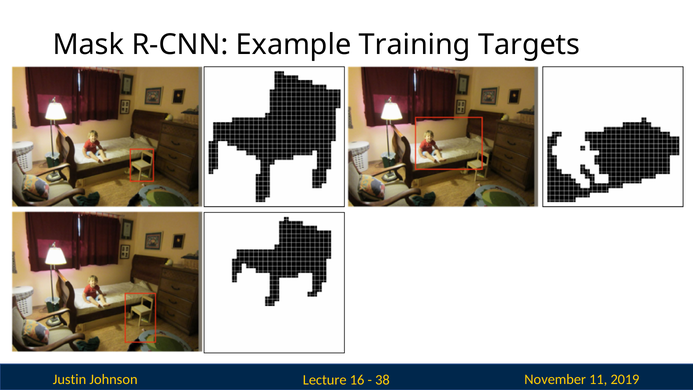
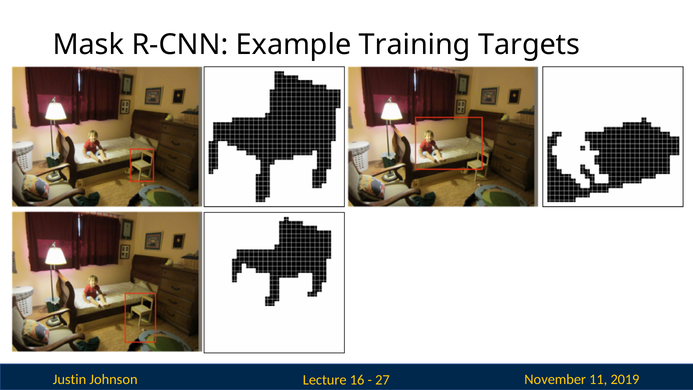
38: 38 -> 27
